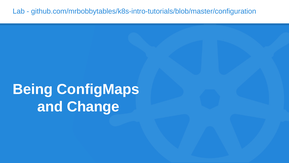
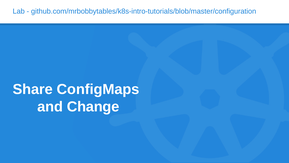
Being: Being -> Share
